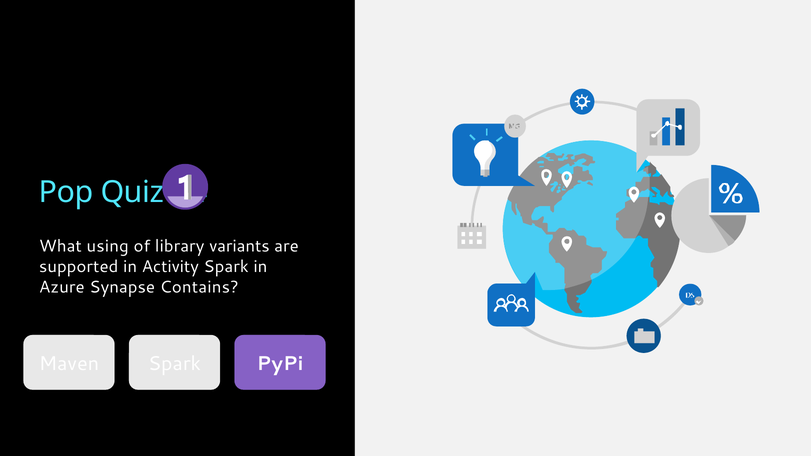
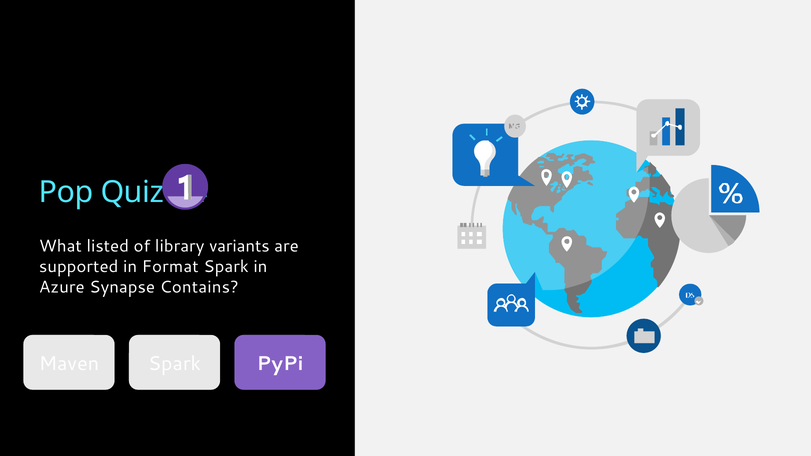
using: using -> listed
Activity: Activity -> Format
